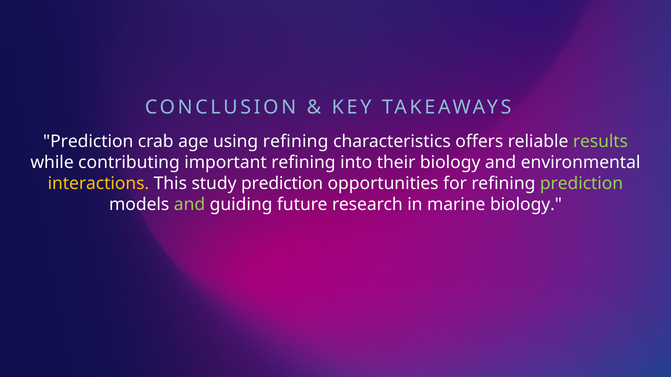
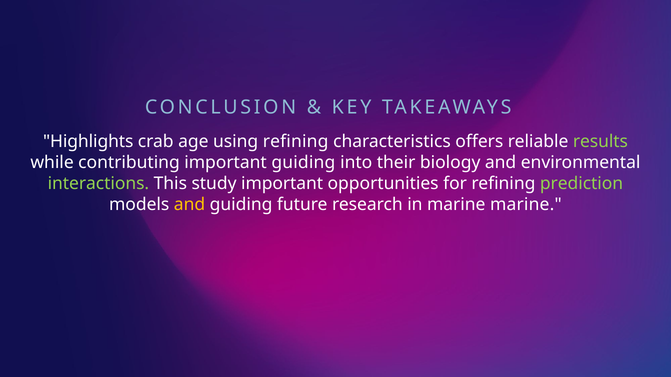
Prediction at (88, 142): Prediction -> Highlights
important refining: refining -> guiding
interactions colour: yellow -> light green
study prediction: prediction -> important
and at (190, 205) colour: light green -> yellow
marine biology: biology -> marine
